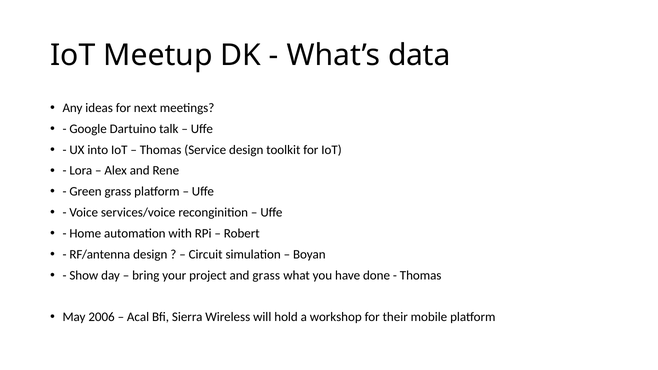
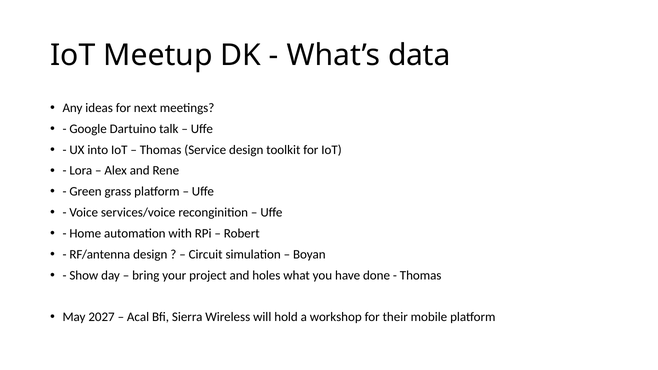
and grass: grass -> holes
2006: 2006 -> 2027
